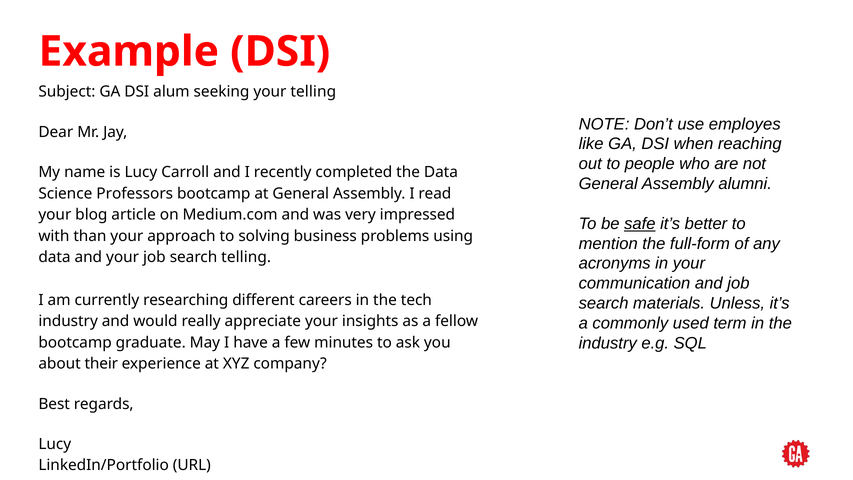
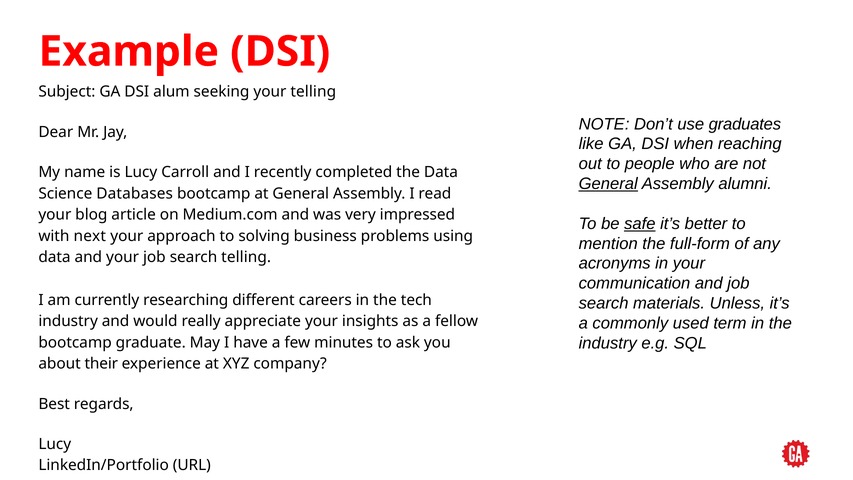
employes: employes -> graduates
General at (608, 184) underline: none -> present
Professors: Professors -> Databases
than: than -> next
